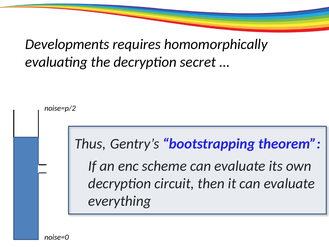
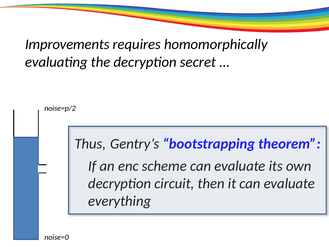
Developments: Developments -> Improvements
